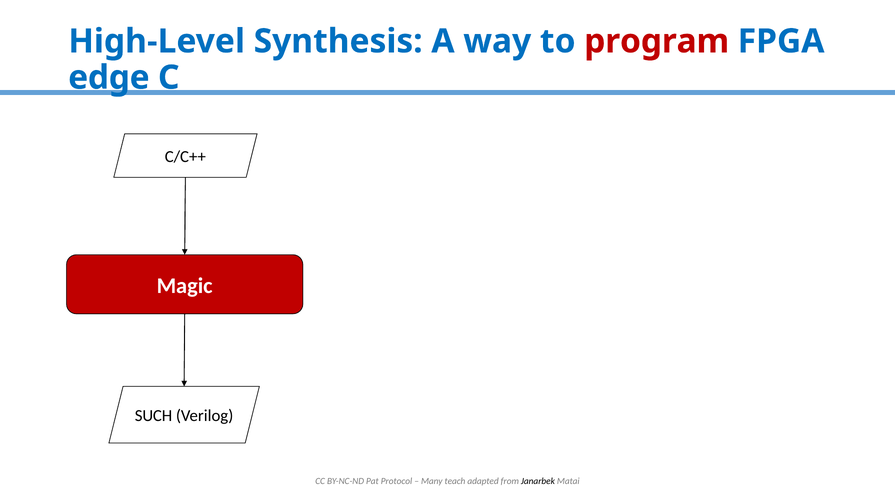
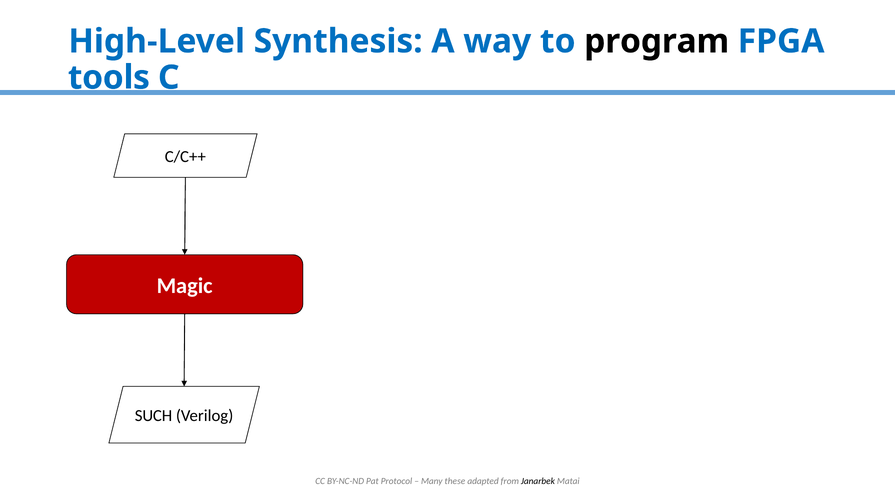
program colour: red -> black
edge: edge -> tools
teach: teach -> these
